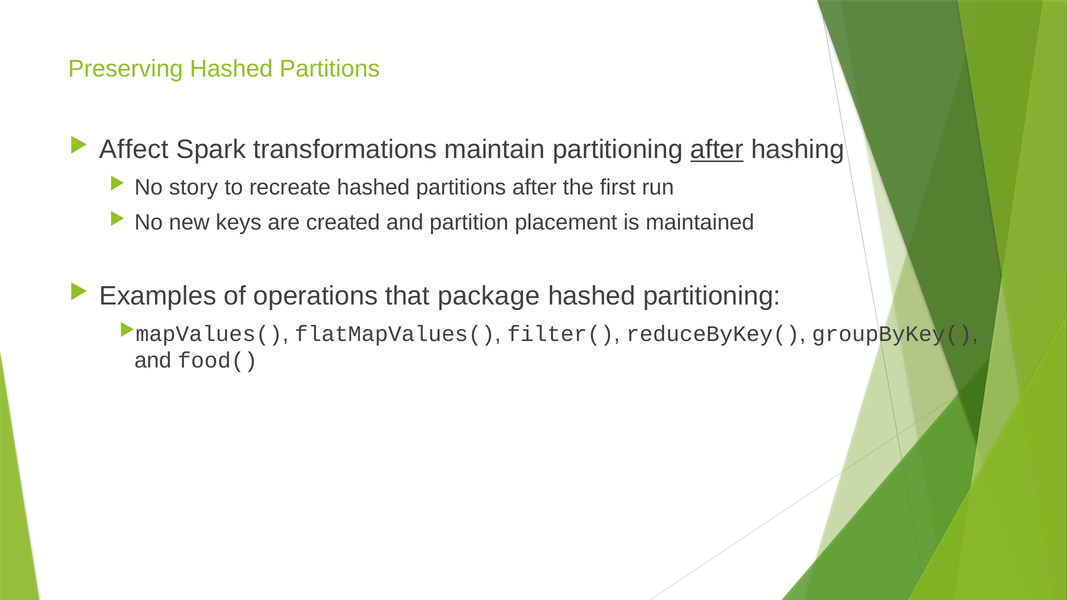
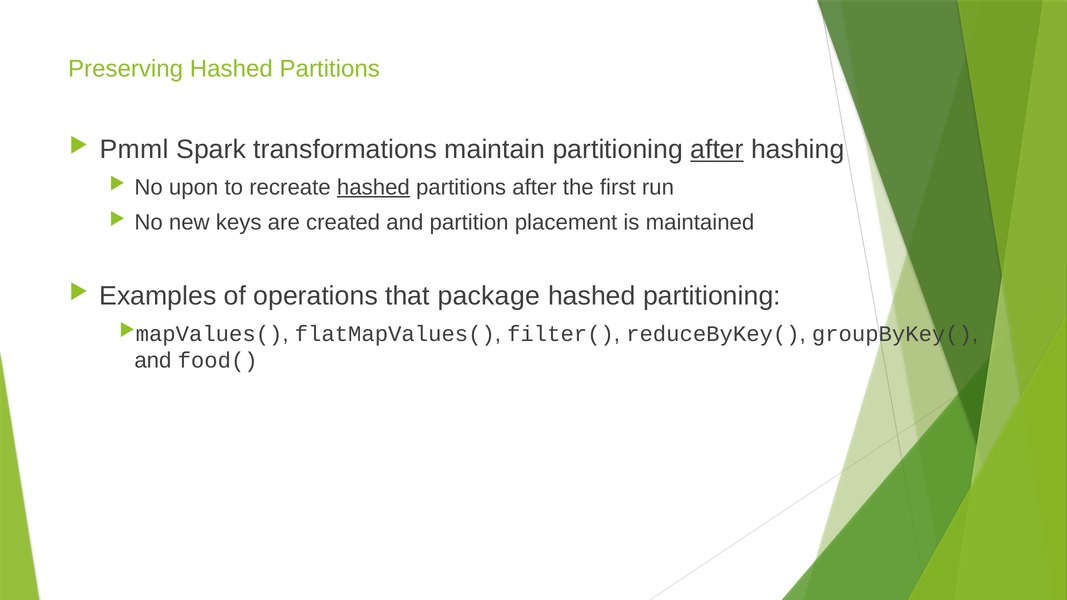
Affect: Affect -> Pmml
story: story -> upon
hashed at (373, 187) underline: none -> present
